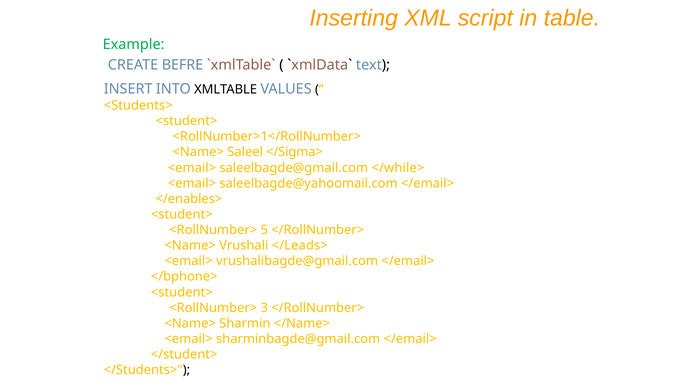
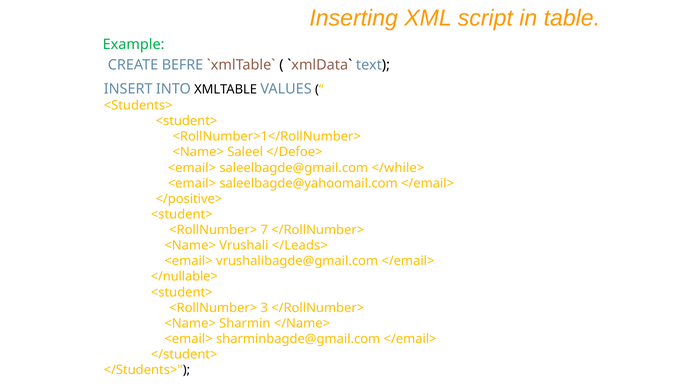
</Sigma>: </Sigma> -> </Defoe>
</enables>: </enables> -> </positive>
5: 5 -> 7
</bphone>: </bphone> -> </nullable>
